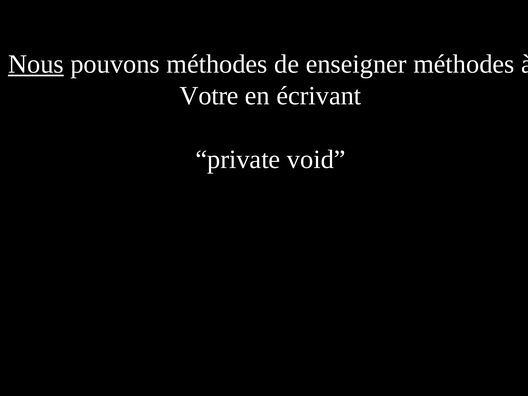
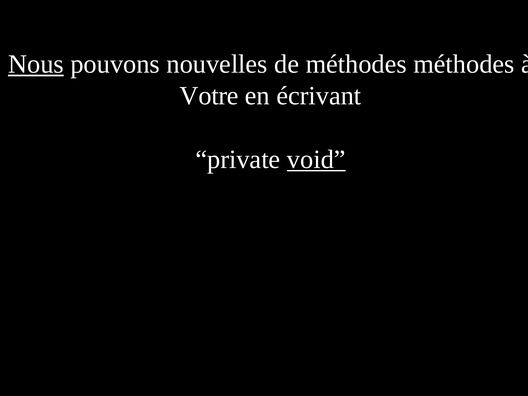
pouvons méthodes: méthodes -> nouvelles
de enseigner: enseigner -> méthodes
void underline: none -> present
